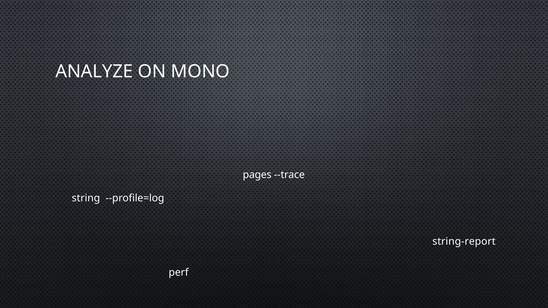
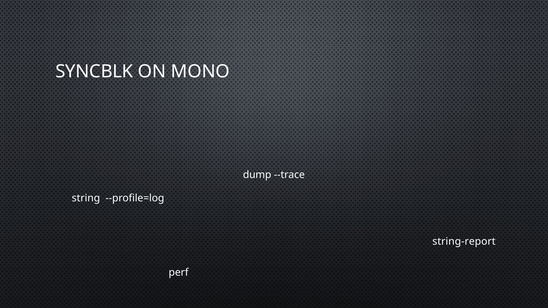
ANALYZE: ANALYZE -> SYNCBLK
pages: pages -> dump
